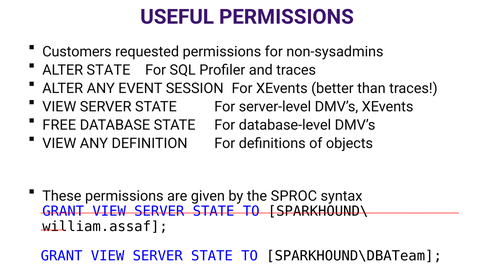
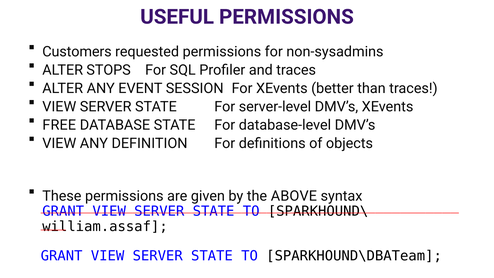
ALTER STATE: STATE -> STOPS
SPROC: SPROC -> ABOVE
